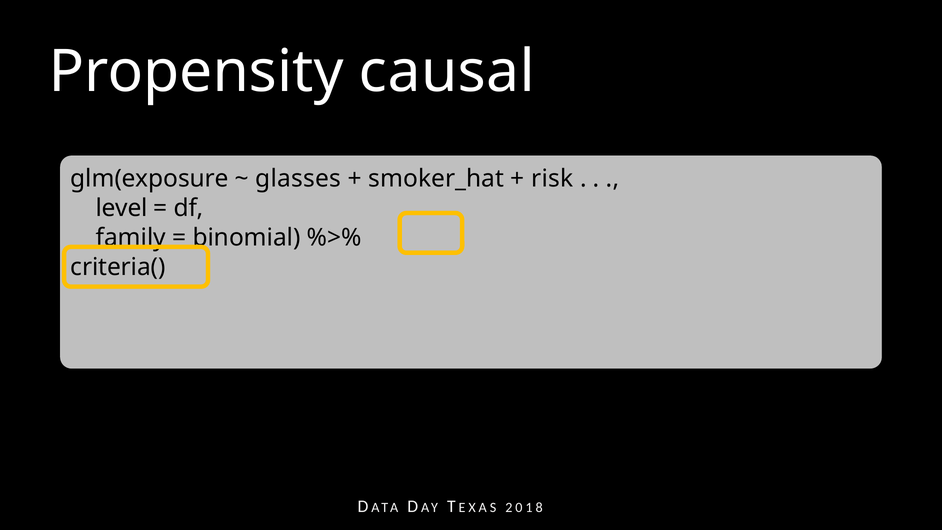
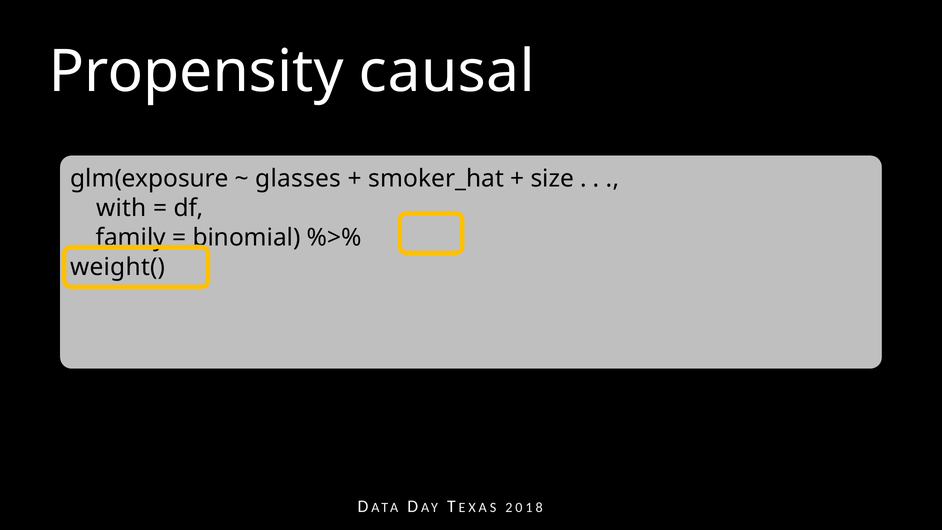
risk: risk -> size
level: level -> with
criteria(: criteria( -> weight(
